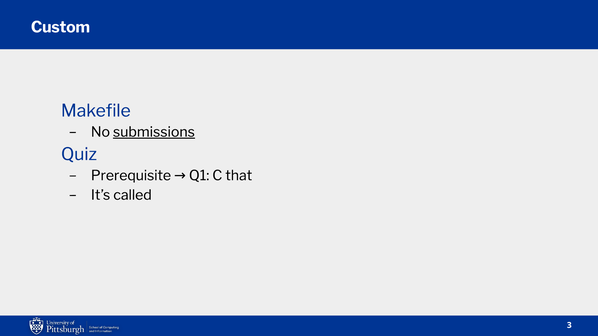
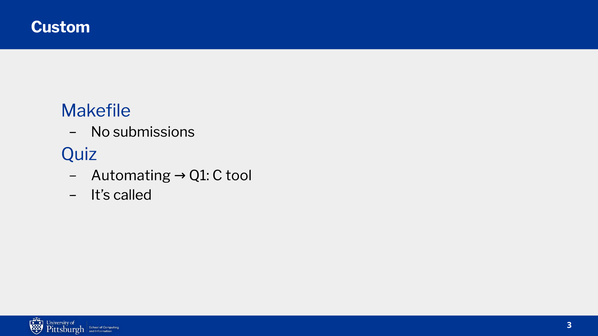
submissions underline: present -> none
Prerequisite: Prerequisite -> Automating
that: that -> tool
